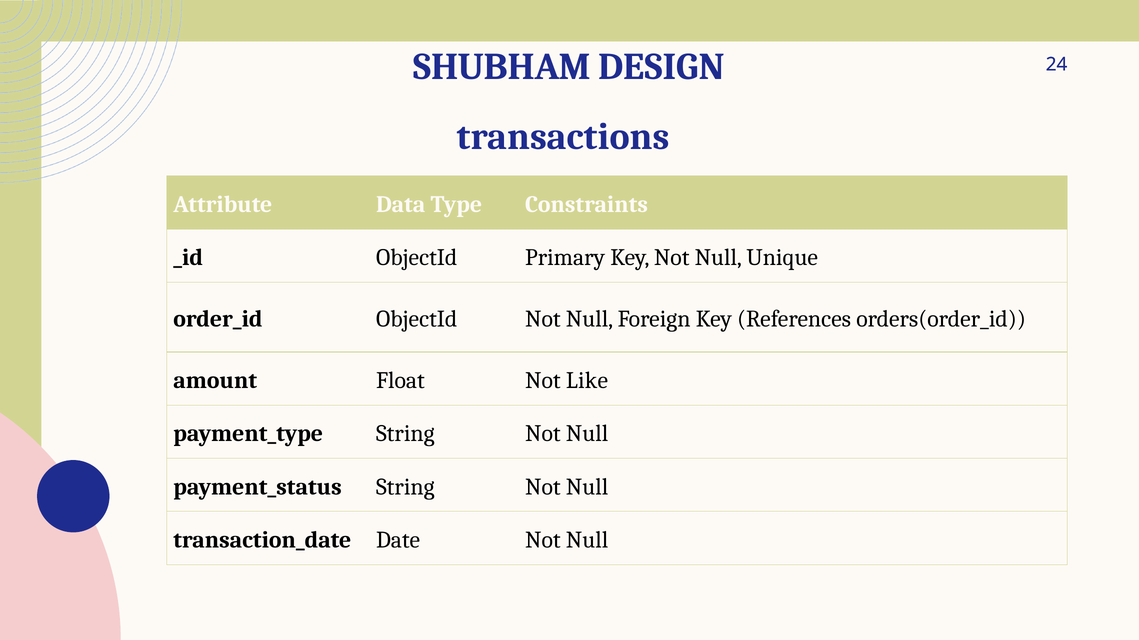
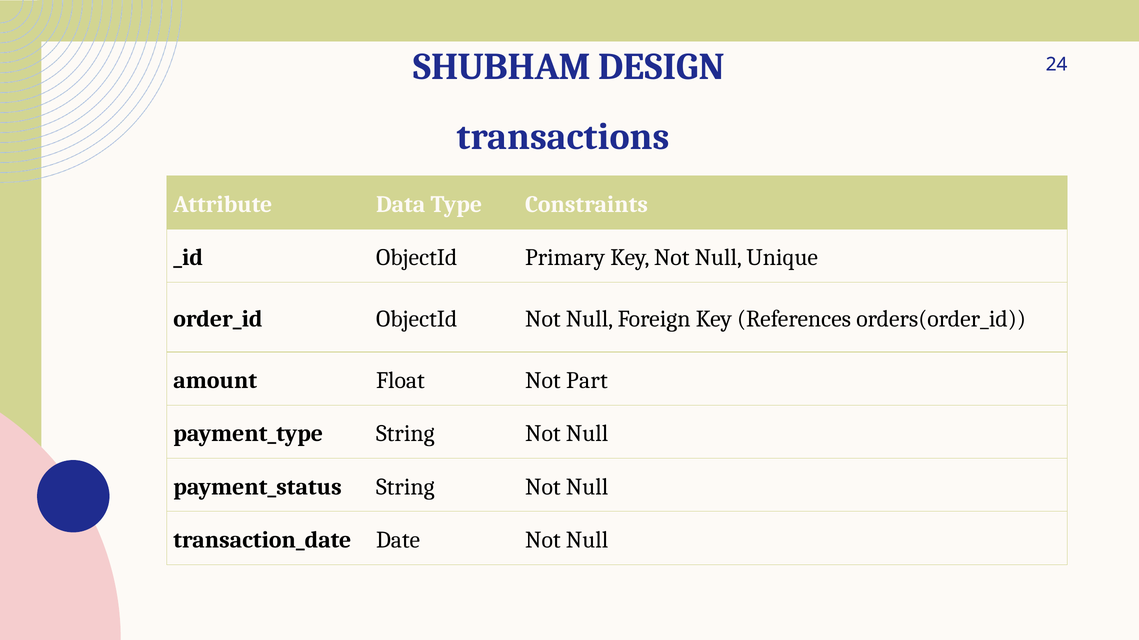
Like: Like -> Part
